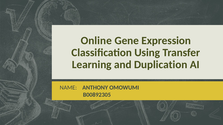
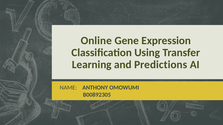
Duplication: Duplication -> Predictions
